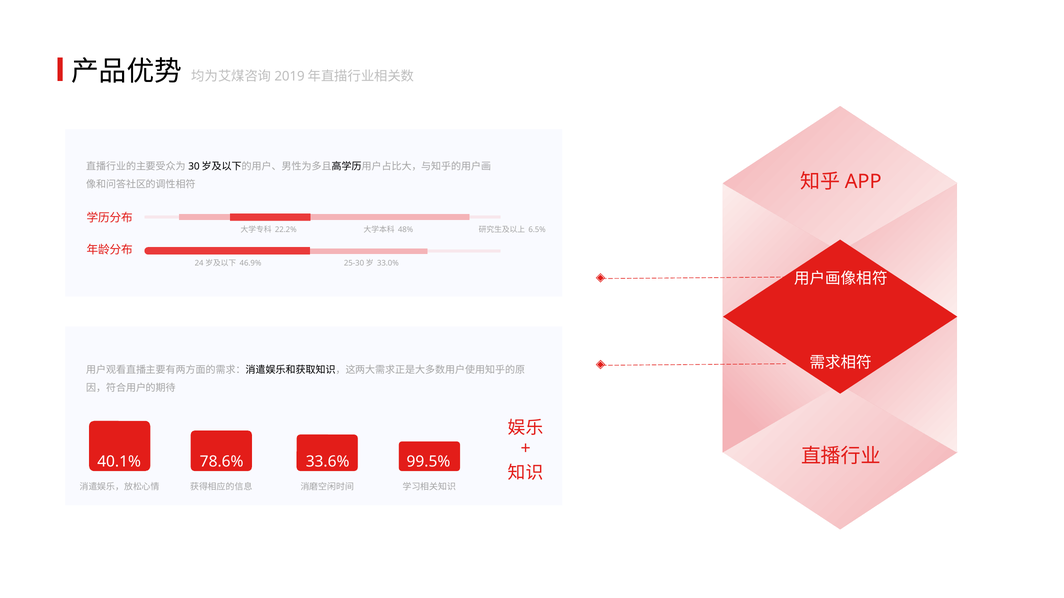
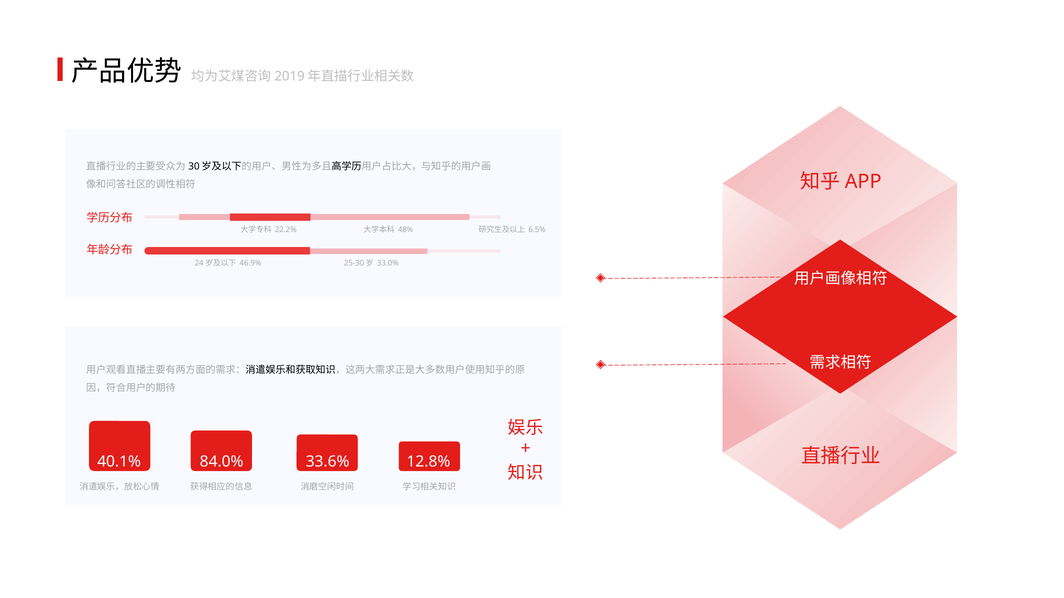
78.6%: 78.6% -> 84.0%
99.5%: 99.5% -> 12.8%
